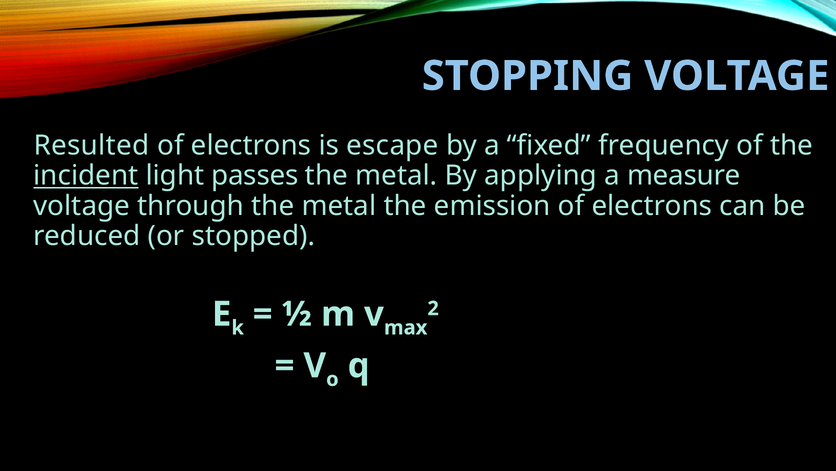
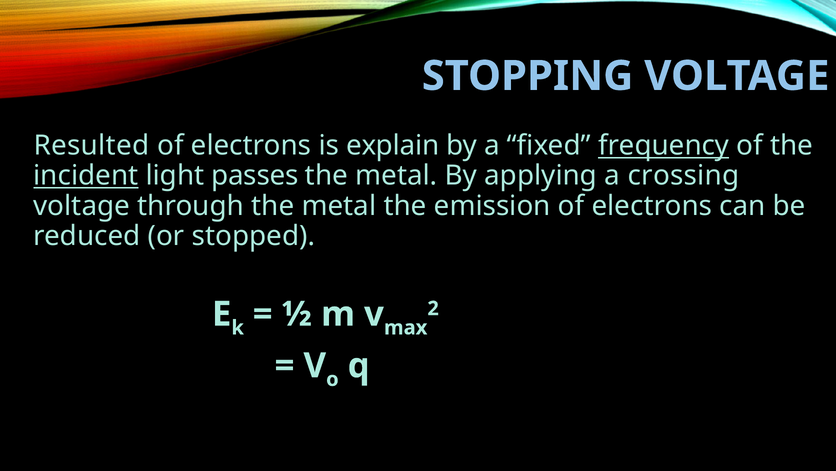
escape: escape -> explain
frequency underline: none -> present
measure: measure -> crossing
